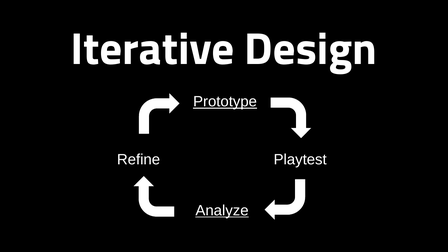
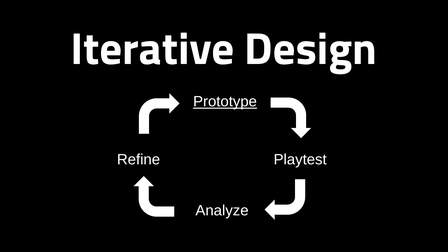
Analyze underline: present -> none
